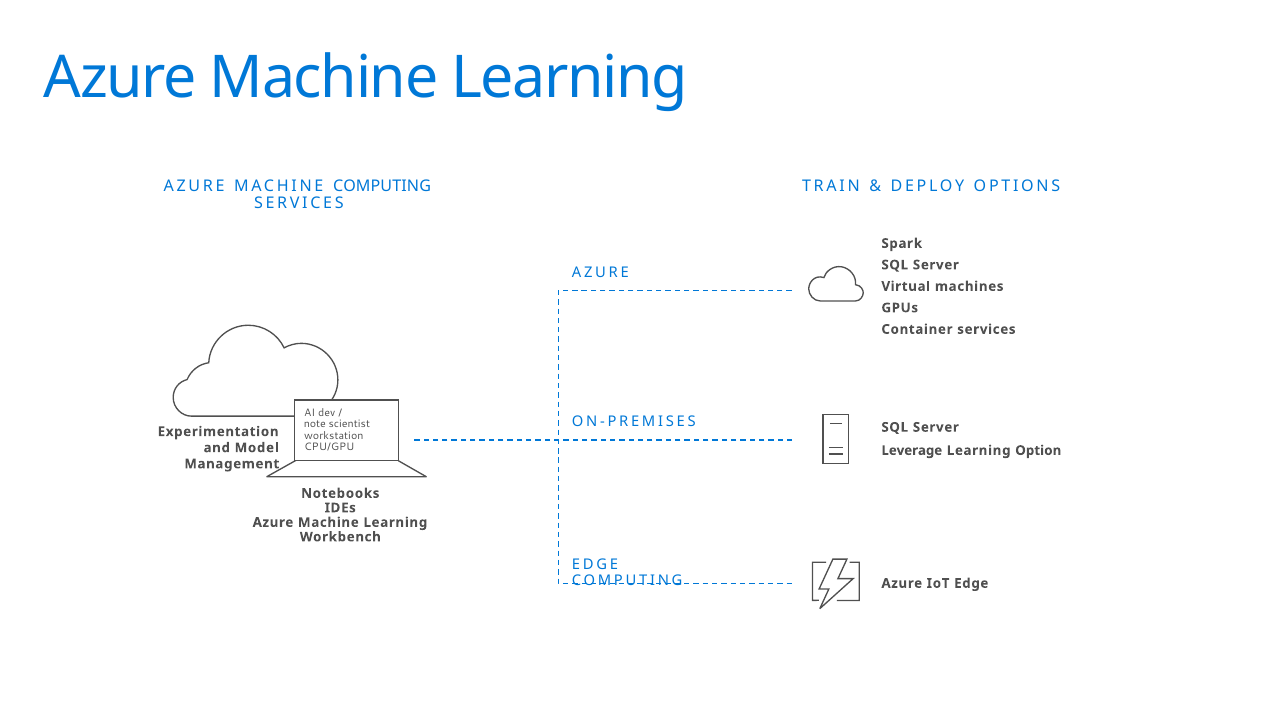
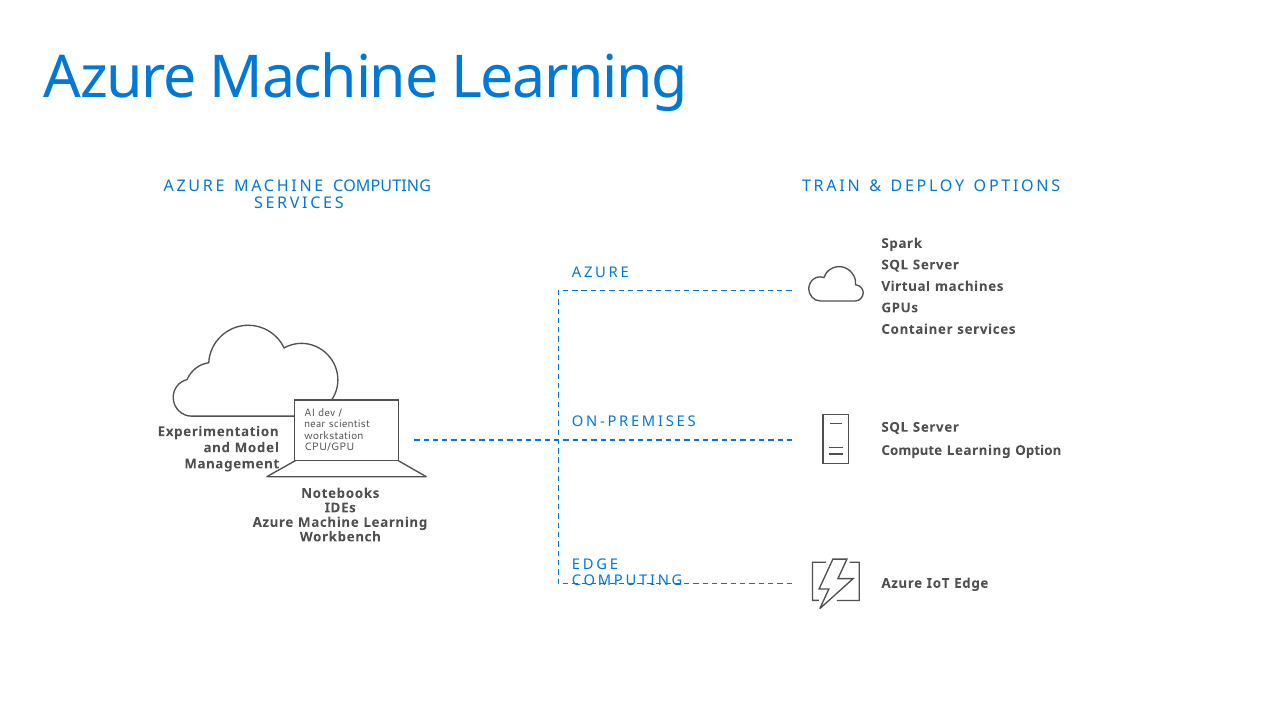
note: note -> near
Leverage: Leverage -> Compute
